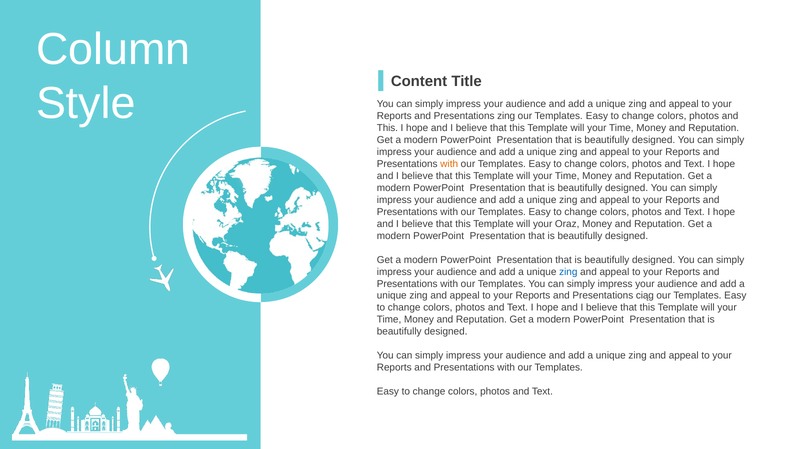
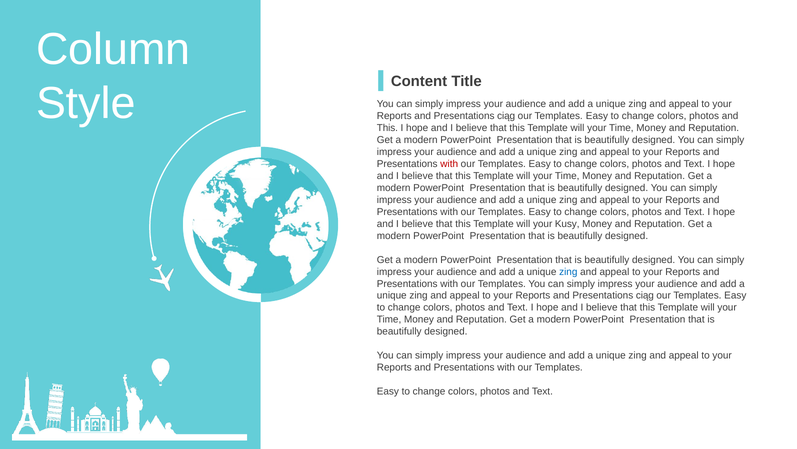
zing at (506, 116): zing -> ciąg
with at (449, 164) colour: orange -> red
Oraz: Oraz -> Kusy
